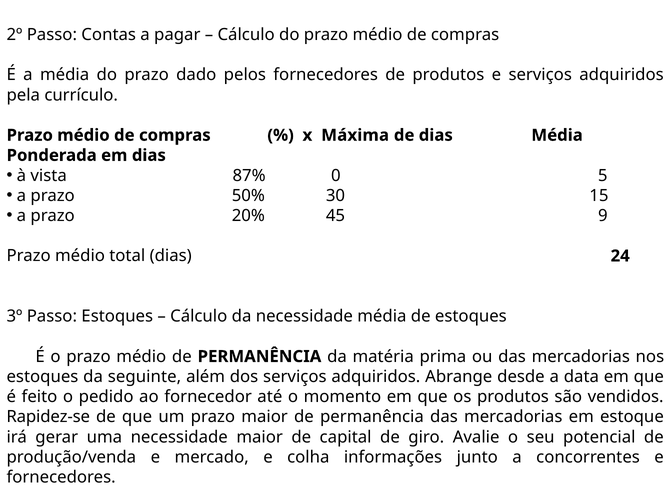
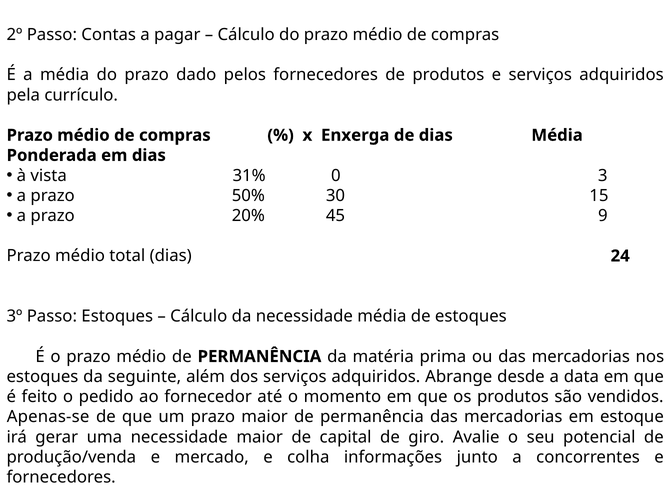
Máxima: Máxima -> Enxerga
87%: 87% -> 31%
0 5: 5 -> 3
Rapidez-se: Rapidez-se -> Apenas-se
